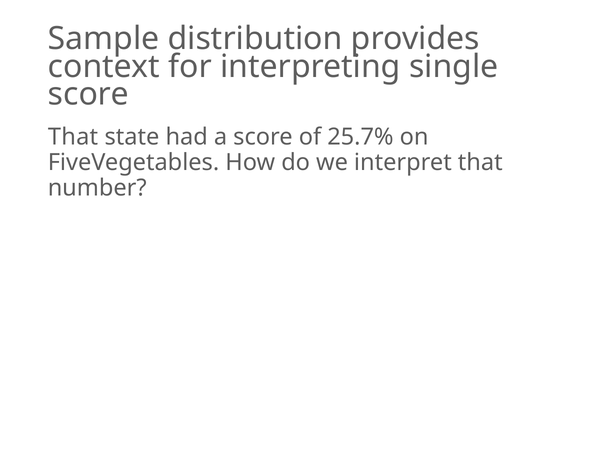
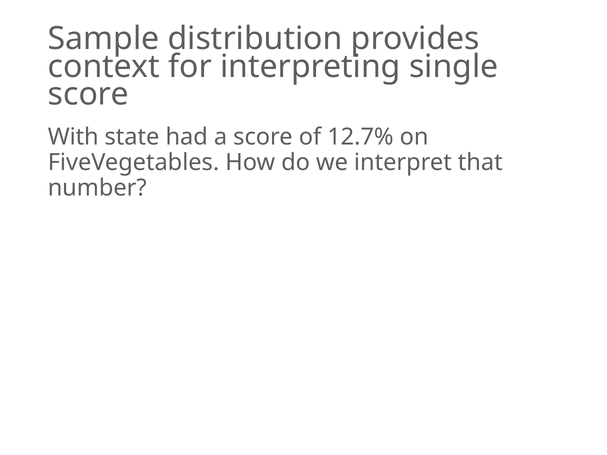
That at (73, 137): That -> With
25.7%: 25.7% -> 12.7%
